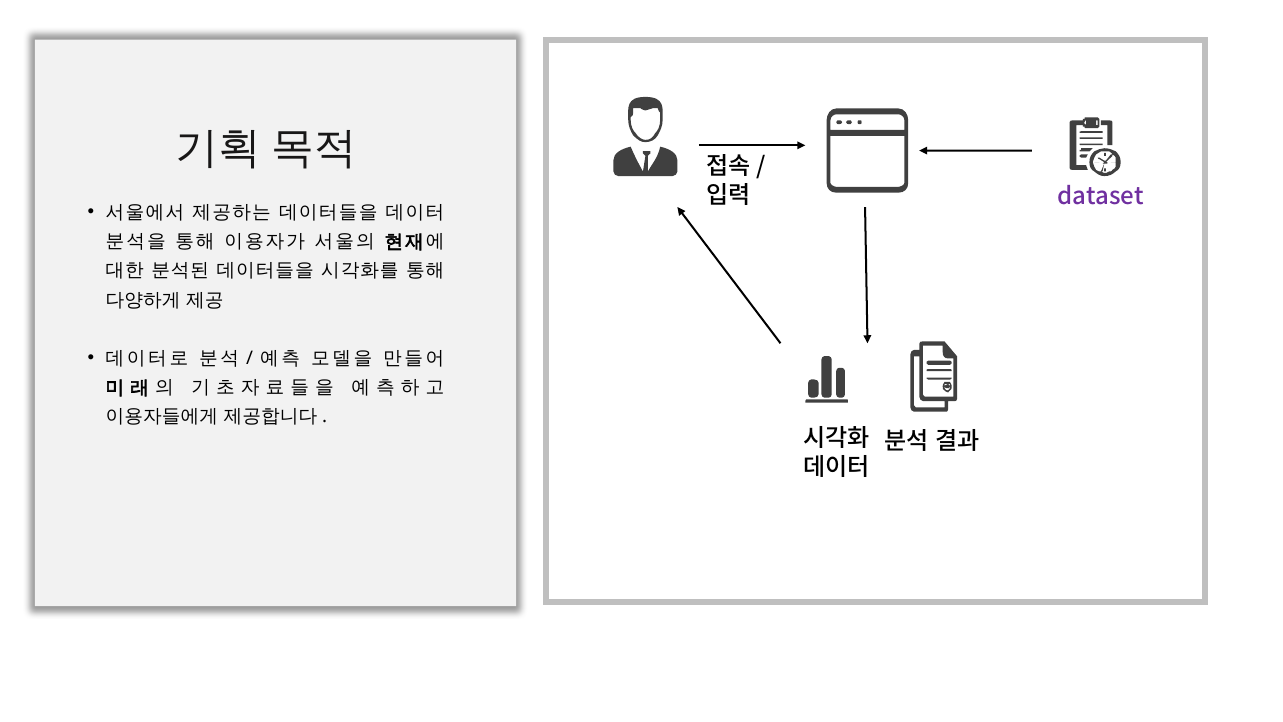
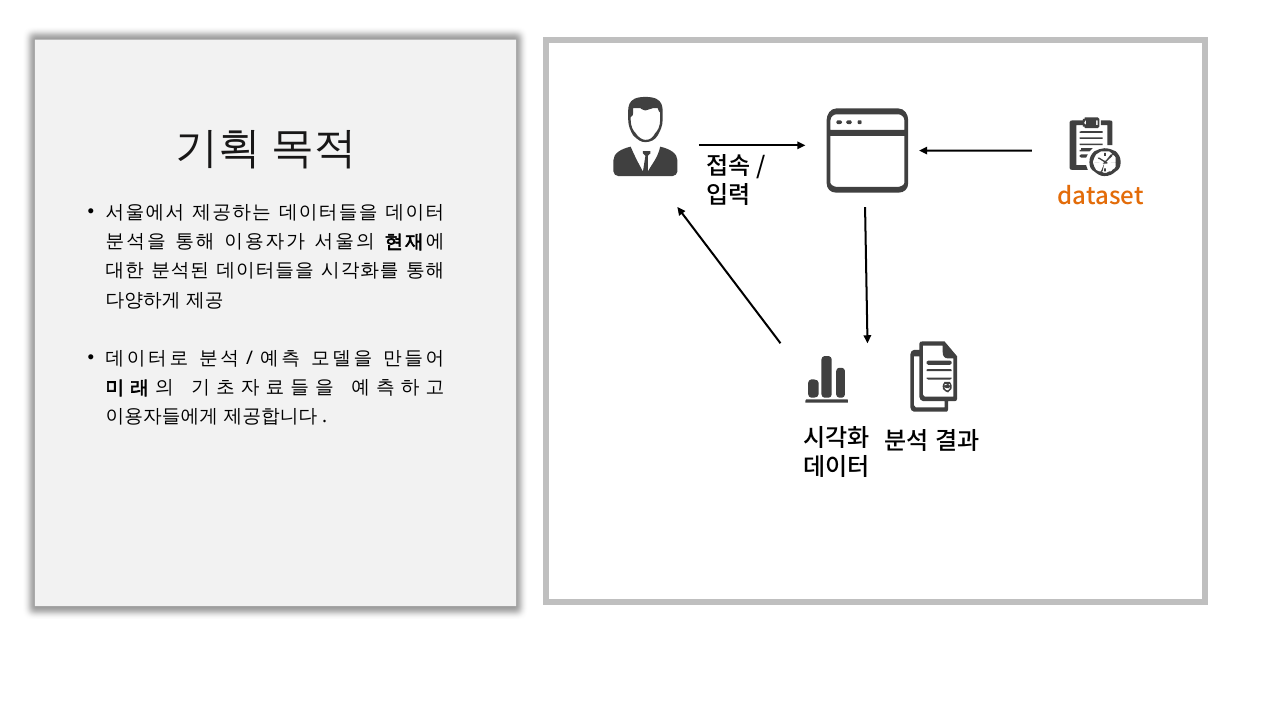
dataset colour: purple -> orange
